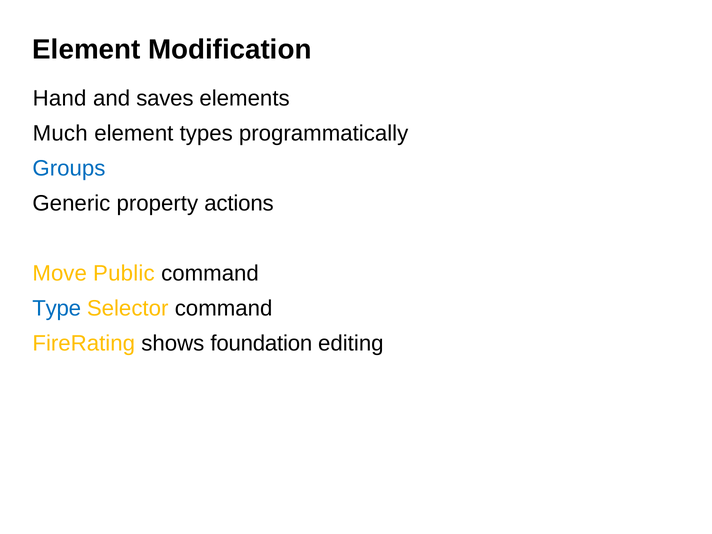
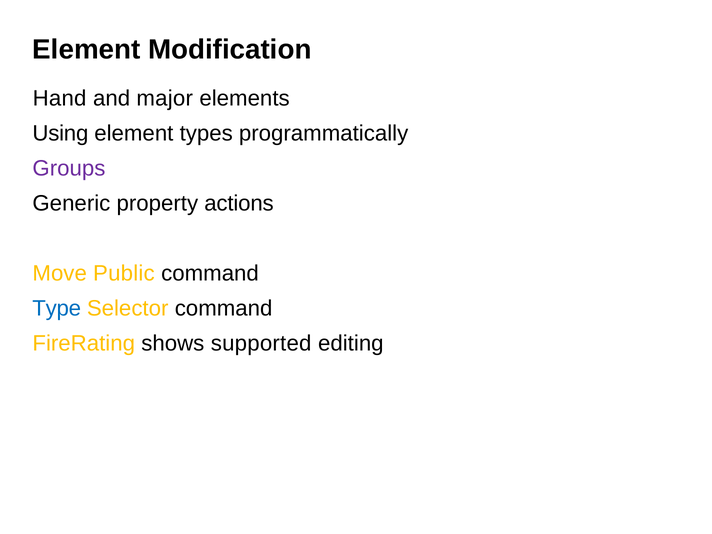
saves: saves -> major
Much: Much -> Using
Groups colour: blue -> purple
foundation: foundation -> supported
